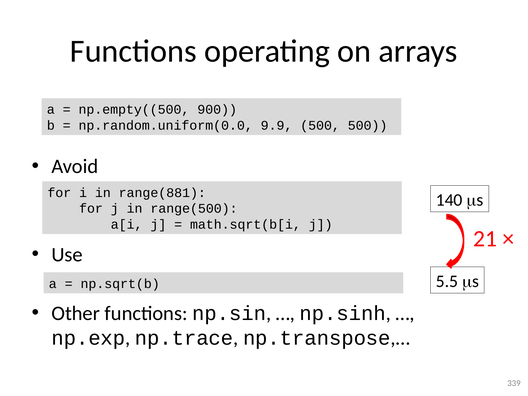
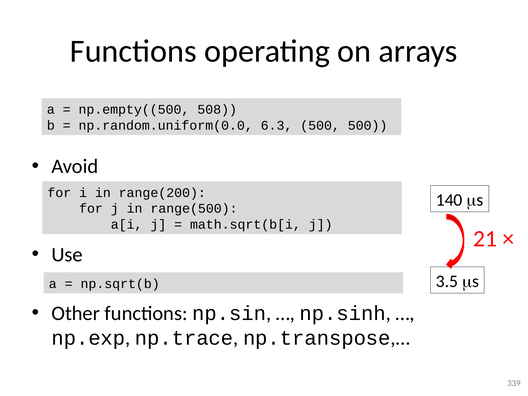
900: 900 -> 508
9.9: 9.9 -> 6.3
range(881: range(881 -> range(200
5.5: 5.5 -> 3.5
